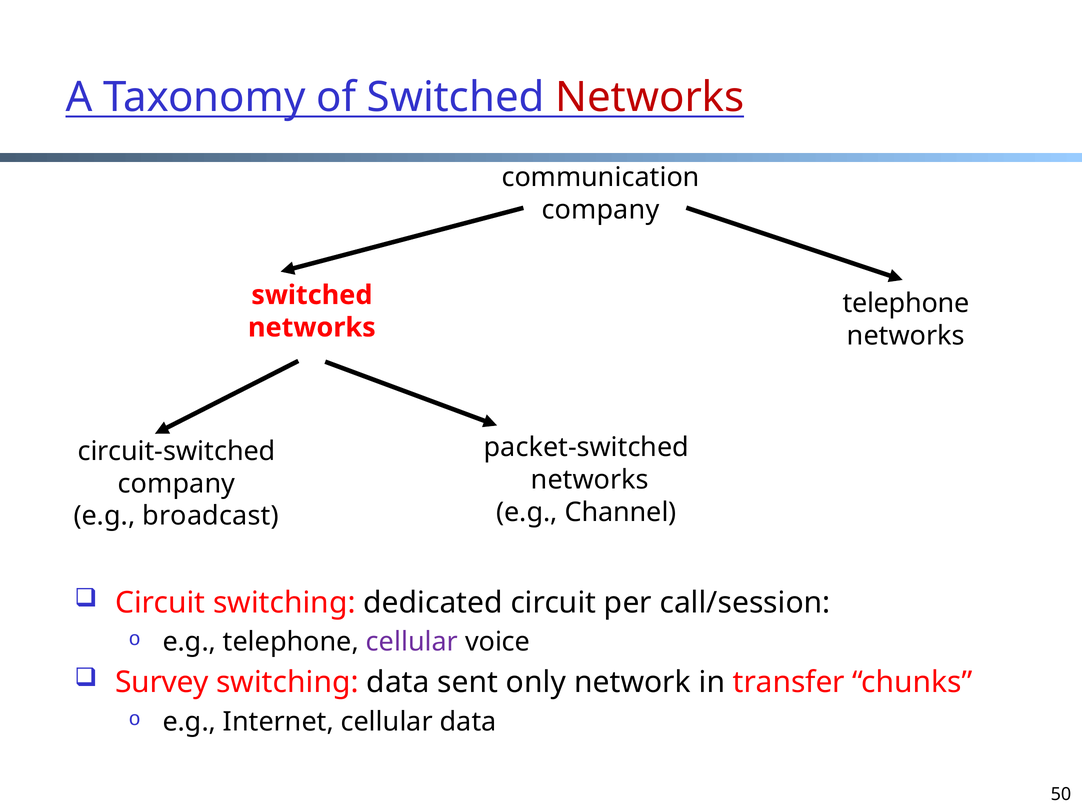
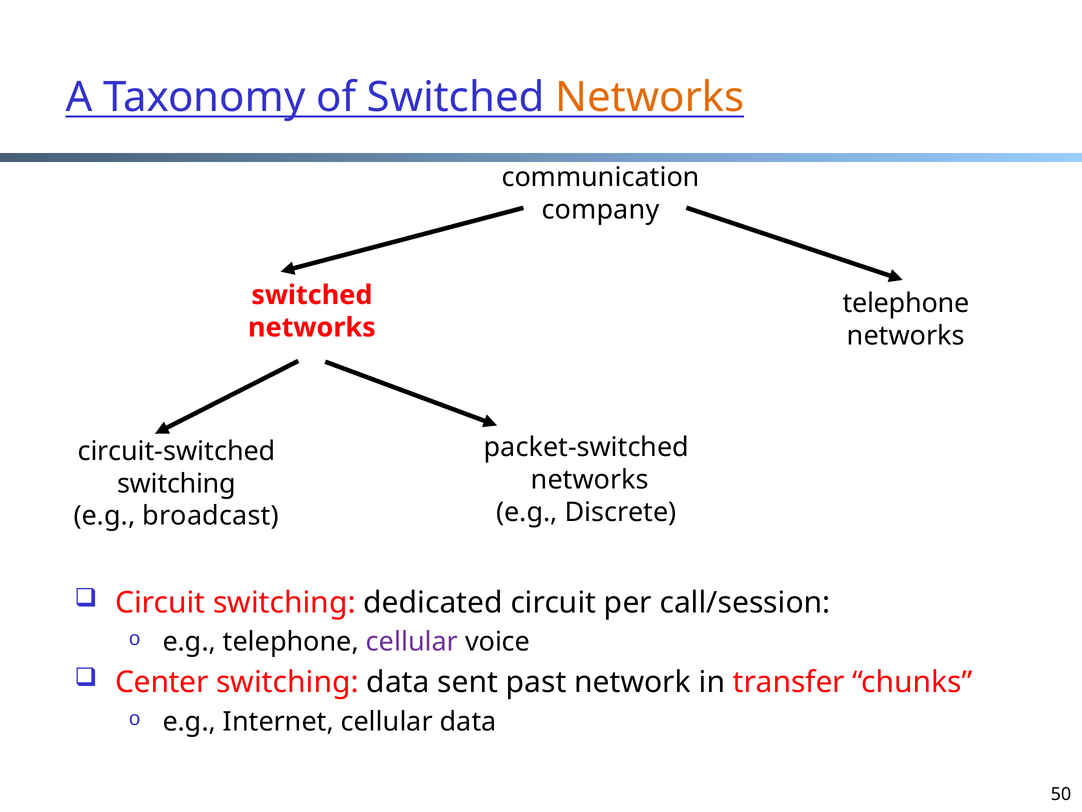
Networks at (650, 97) colour: red -> orange
company at (176, 484): company -> switching
Channel: Channel -> Discrete
Survey: Survey -> Center
only: only -> past
